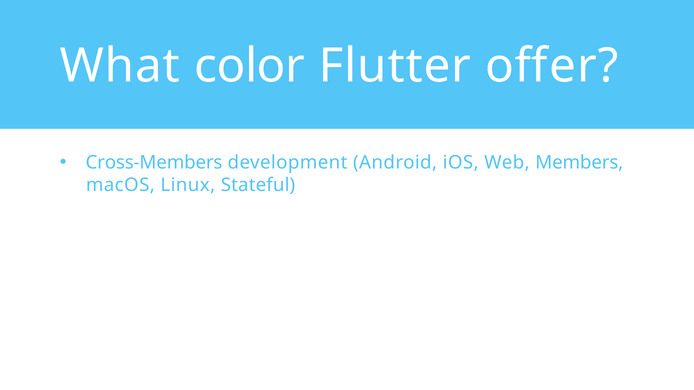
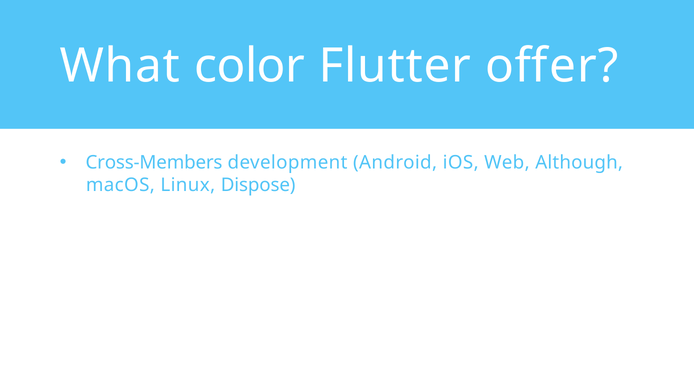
Members: Members -> Although
Stateful: Stateful -> Dispose
